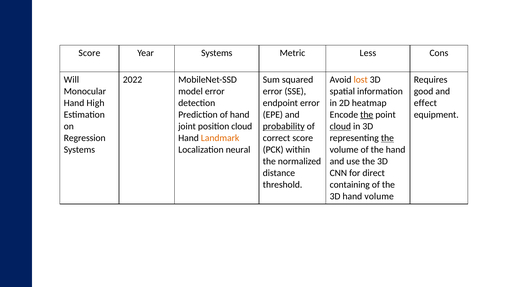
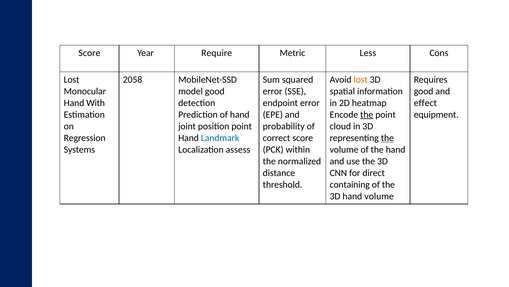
Year Systems: Systems -> Require
Will at (71, 79): Will -> Lost
2022: 2022 -> 2058
model error: error -> good
High: High -> With
position cloud: cloud -> point
probability underline: present -> none
cloud at (340, 126) underline: present -> none
Landmark colour: orange -> blue
neural: neural -> assess
